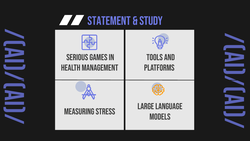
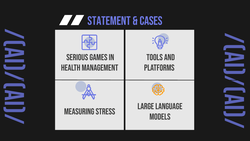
STUDY: STUDY -> CASES
